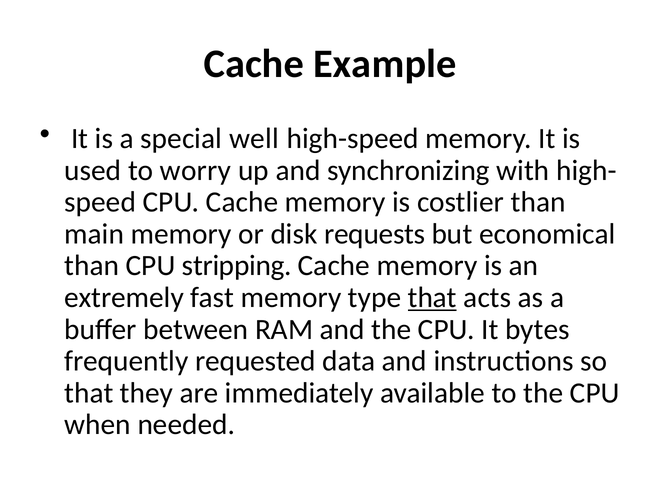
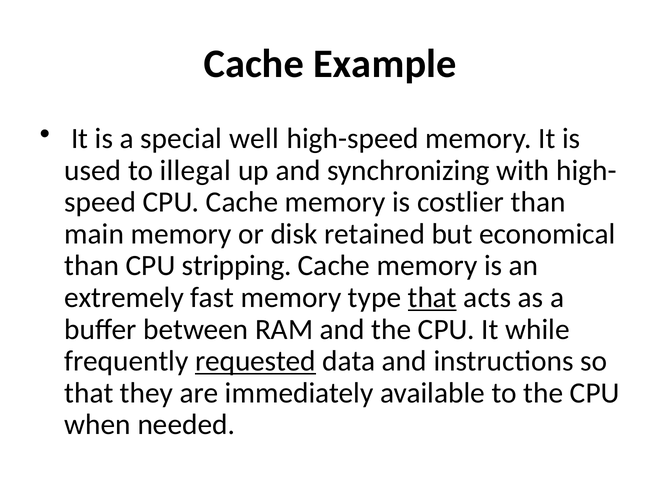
worry: worry -> illegal
requests: requests -> retained
bytes: bytes -> while
requested underline: none -> present
